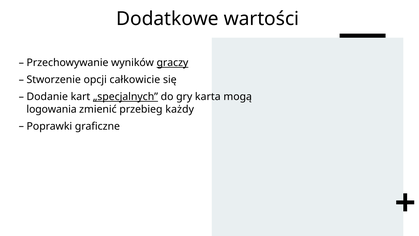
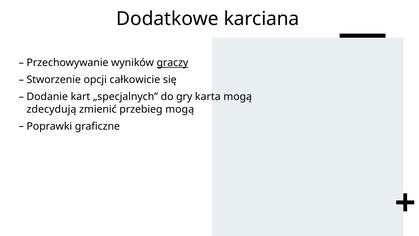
wartości: wartości -> karciana
„specjalnych underline: present -> none
logowania: logowania -> zdecydują
przebieg każdy: każdy -> mogą
